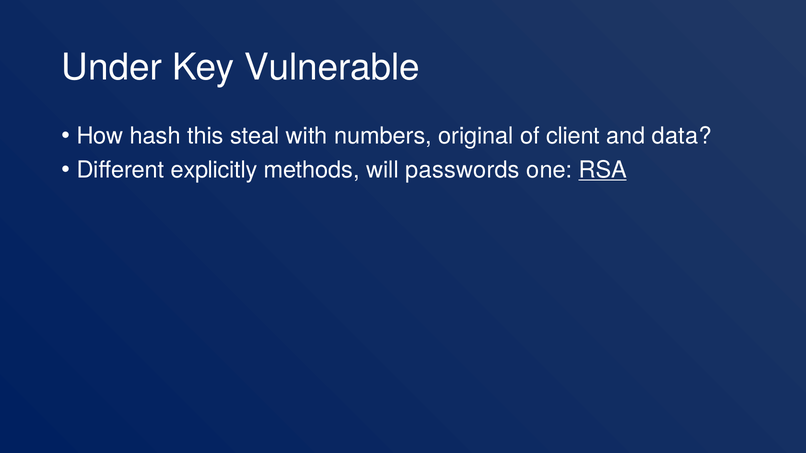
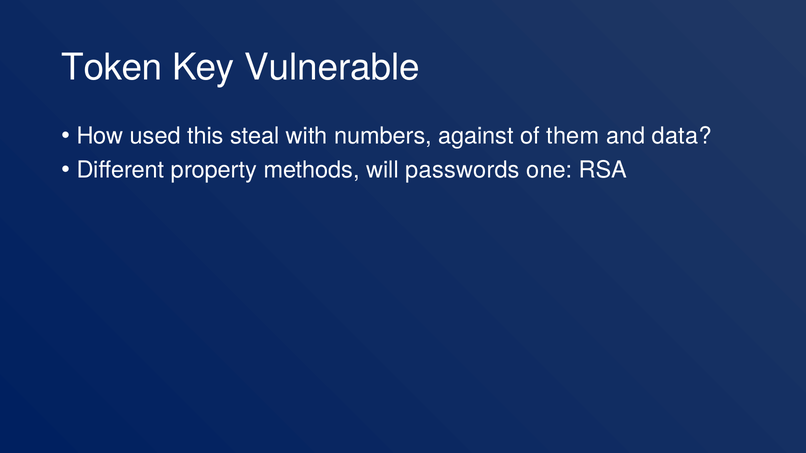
Under: Under -> Token
hash: hash -> used
original: original -> against
client: client -> them
explicitly: explicitly -> property
RSA underline: present -> none
